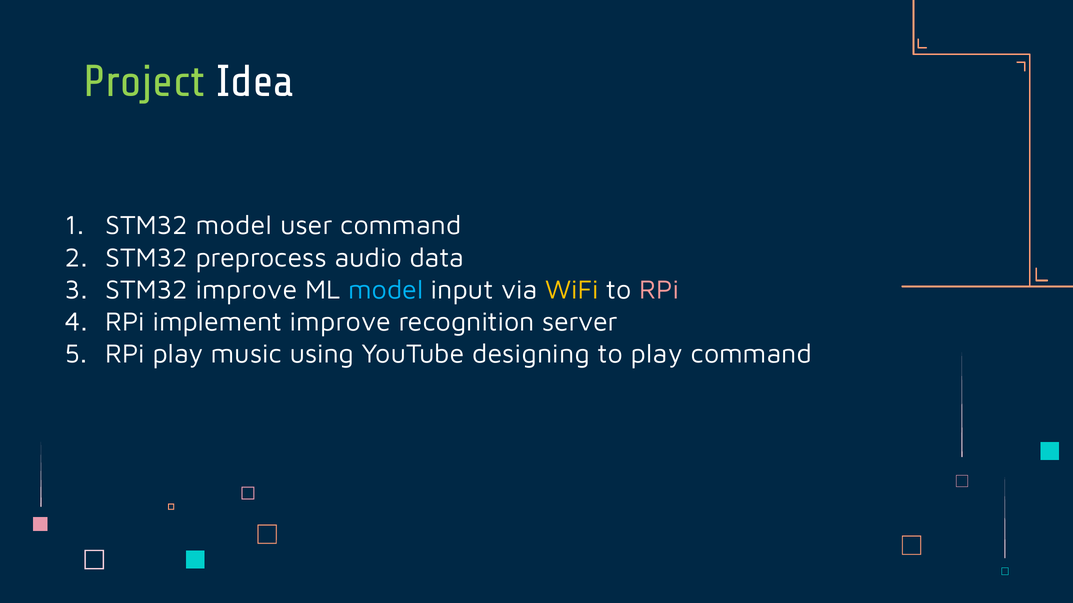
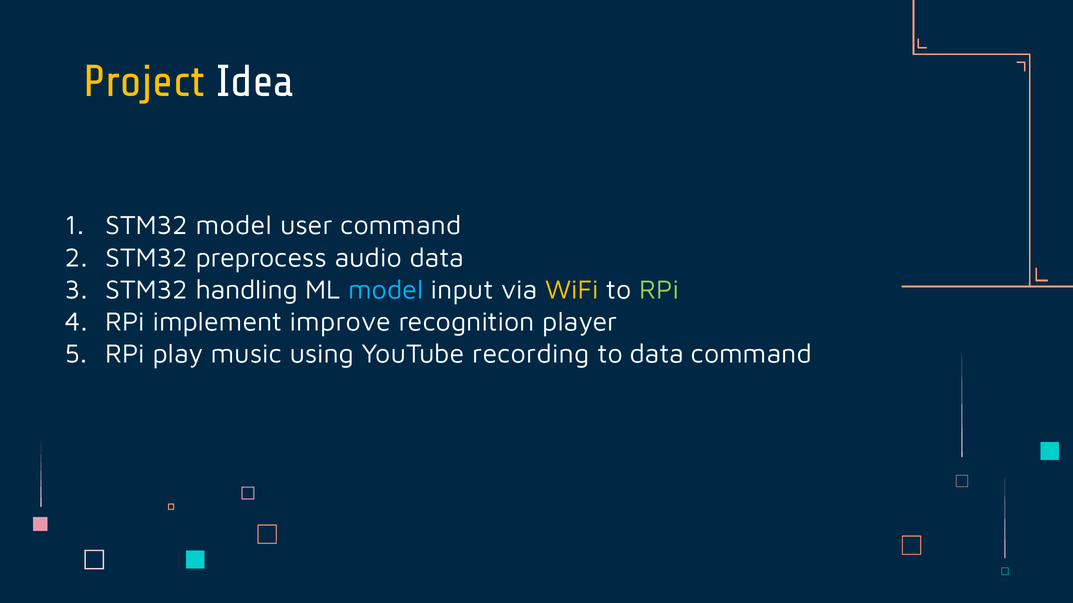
Project colour: light green -> yellow
STM32 improve: improve -> handling
RPi at (659, 290) colour: pink -> light green
server: server -> player
designing: designing -> recording
to play: play -> data
